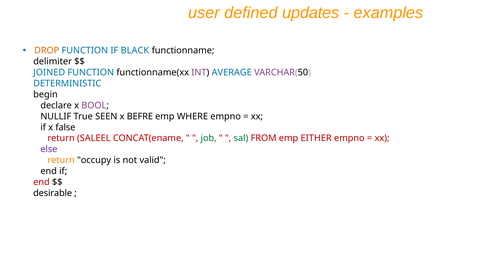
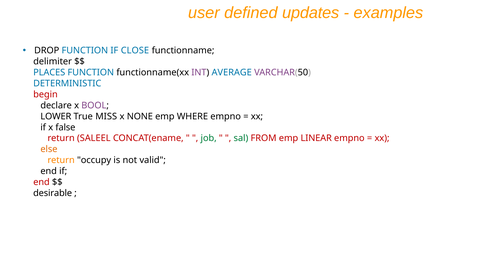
DROP colour: orange -> black
BLACK: BLACK -> CLOSE
JOINED: JOINED -> PLACES
begin colour: black -> red
NULLIF: NULLIF -> LOWER
SEEN: SEEN -> MISS
BEFRE: BEFRE -> NONE
EITHER: EITHER -> LINEAR
else colour: purple -> orange
